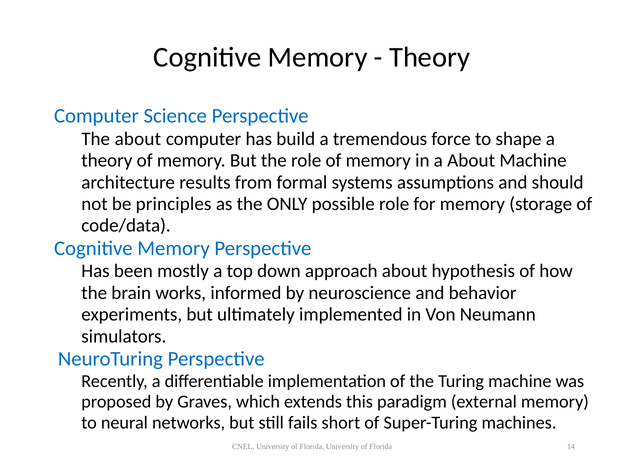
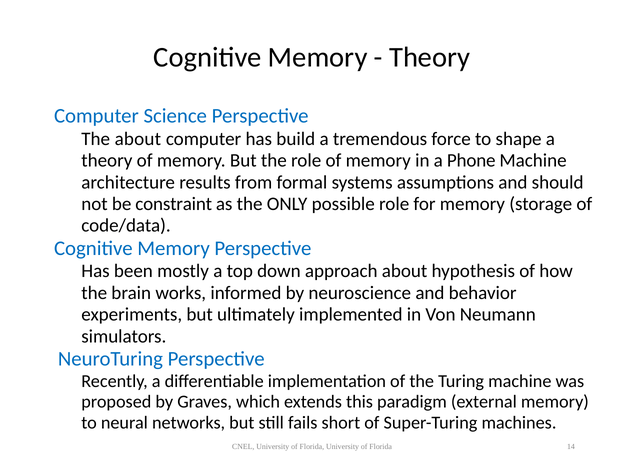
a About: About -> Phone
principles: principles -> constraint
